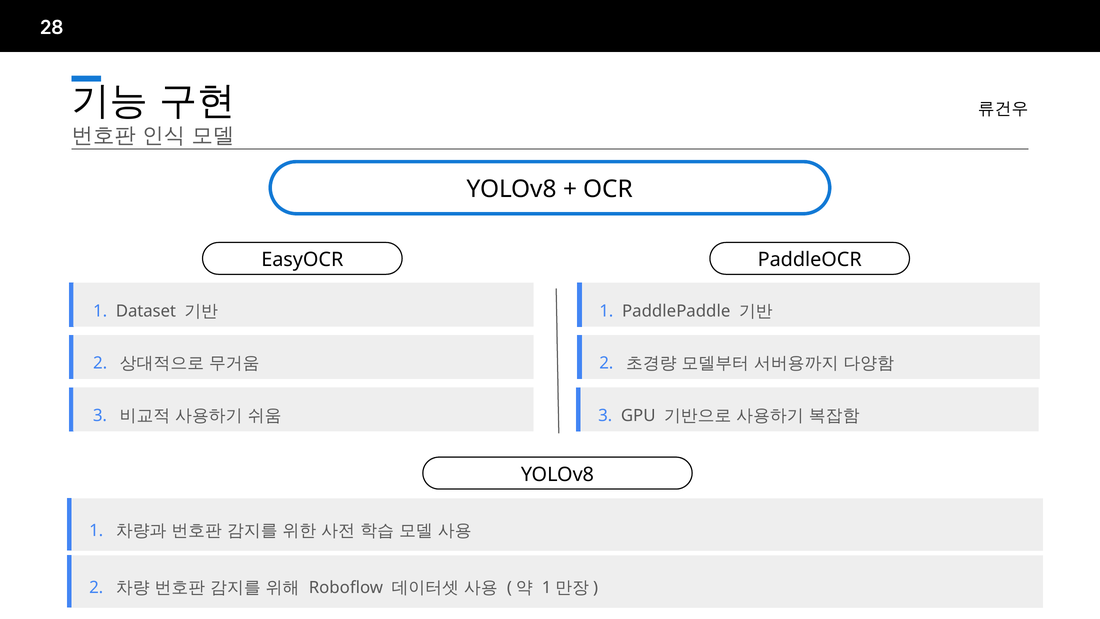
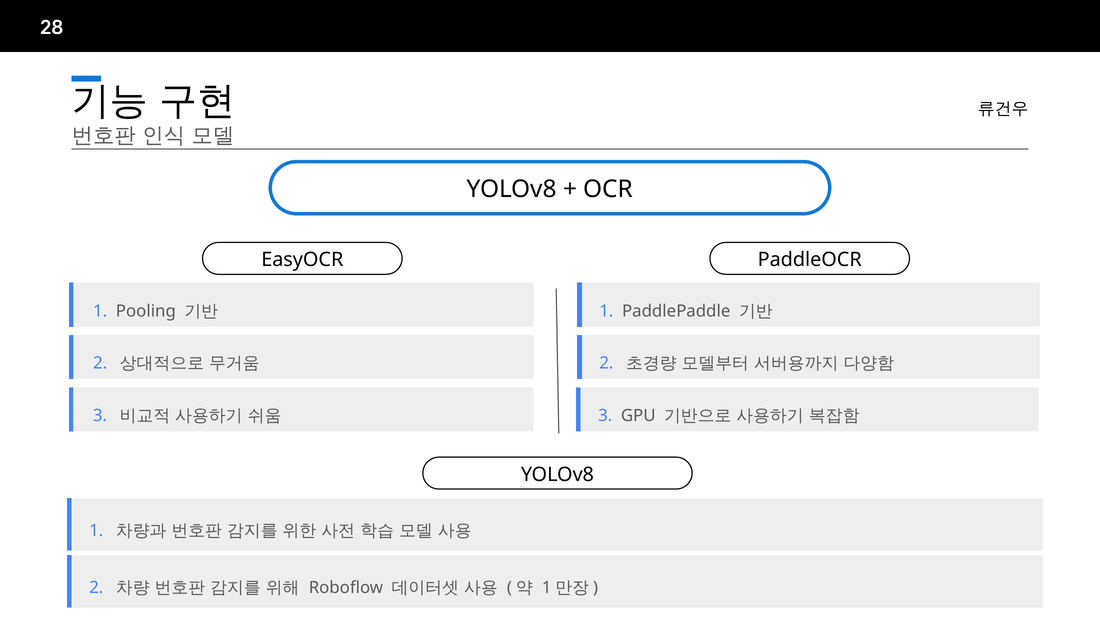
Dataset: Dataset -> Pooling
